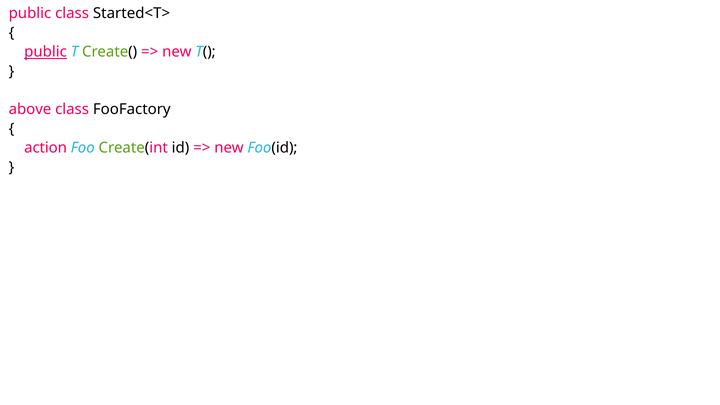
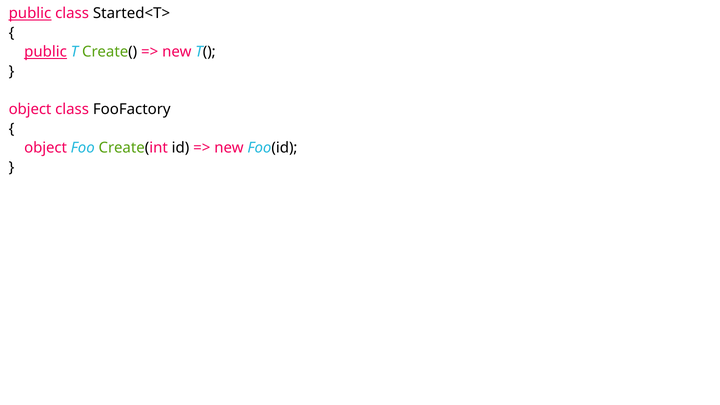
public at (30, 13) underline: none -> present
above at (30, 110): above -> object
action at (46, 148): action -> object
